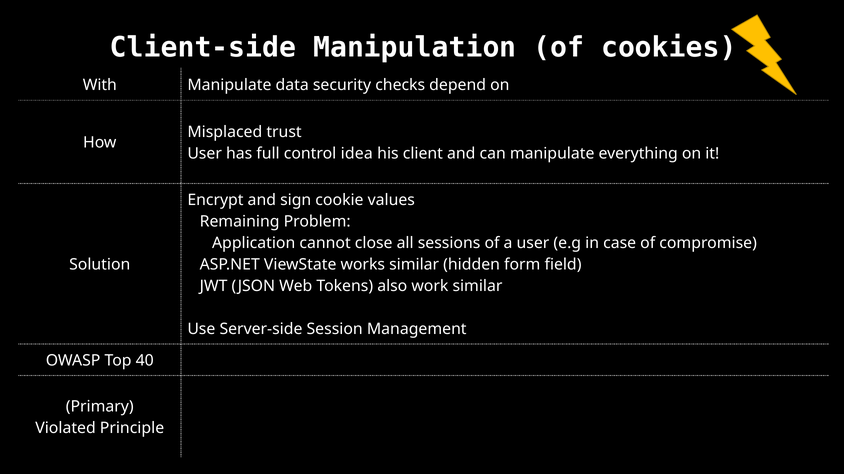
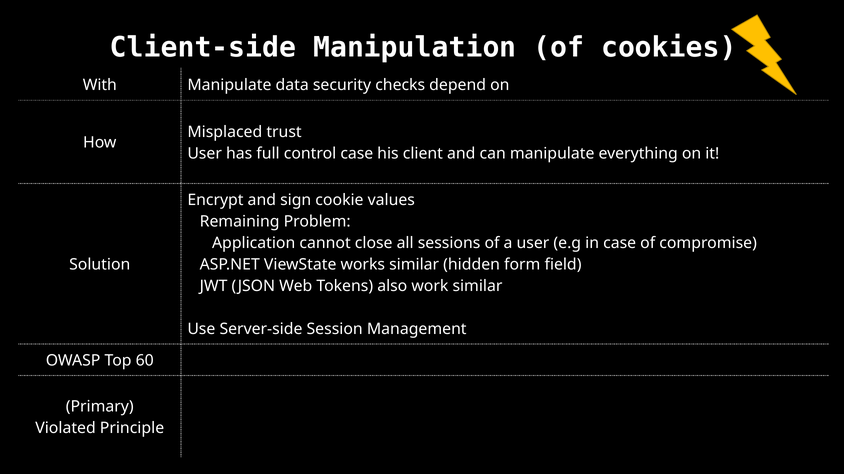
control idea: idea -> case
40: 40 -> 60
